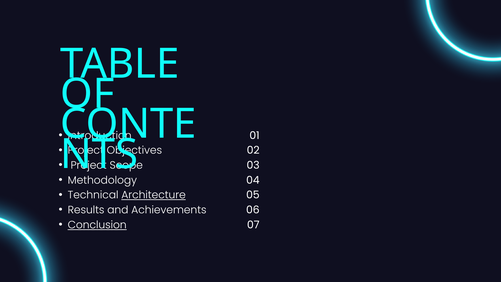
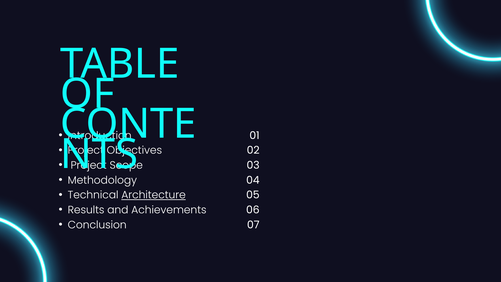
Conclusion underline: present -> none
